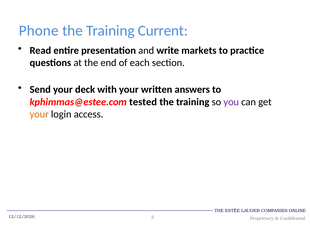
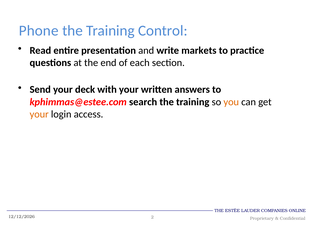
Current: Current -> Control
tested: tested -> search
you colour: purple -> orange
